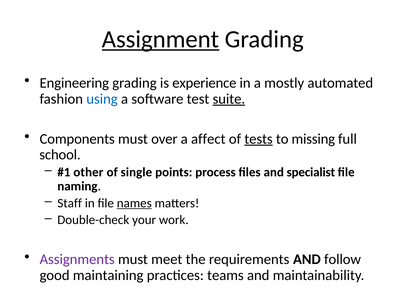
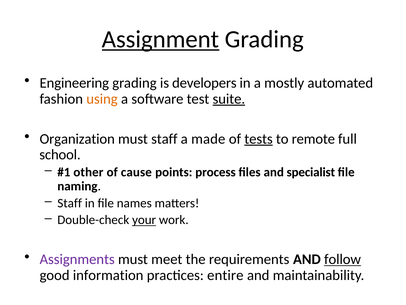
experience: experience -> developers
using colour: blue -> orange
Components: Components -> Organization
must over: over -> staff
affect: affect -> made
missing: missing -> remote
single: single -> cause
names underline: present -> none
your underline: none -> present
follow underline: none -> present
maintaining: maintaining -> information
teams: teams -> entire
